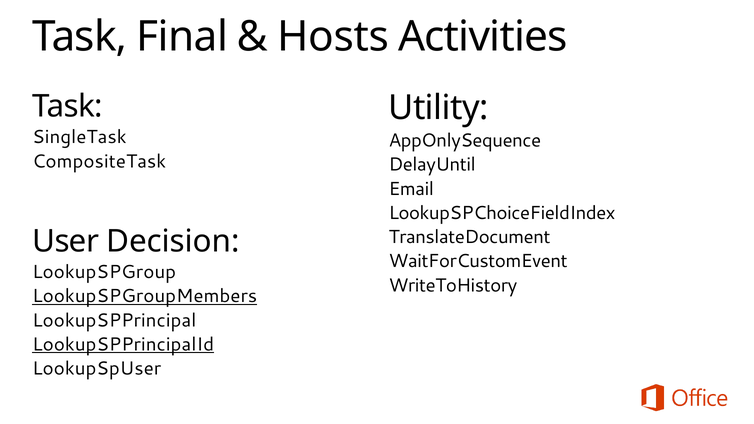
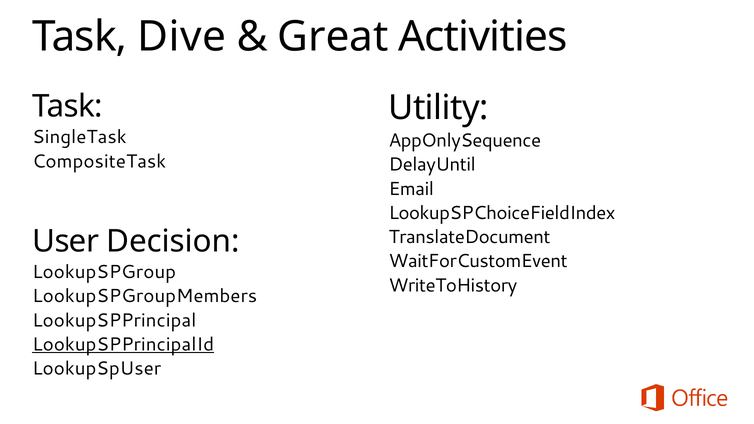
Final: Final -> Dive
Hosts: Hosts -> Great
LookupSPGroupMembers underline: present -> none
